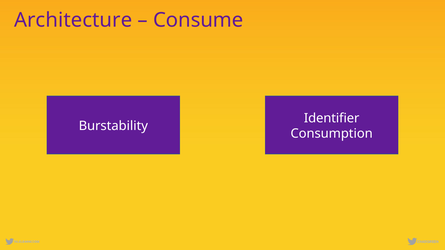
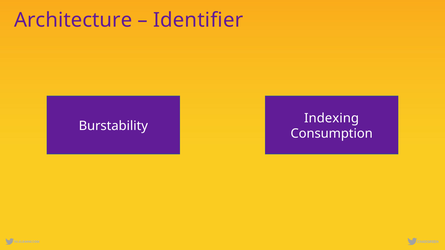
Consume: Consume -> Identifier
Identifier: Identifier -> Indexing
